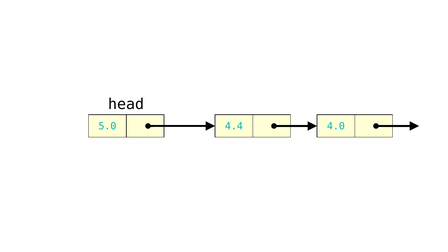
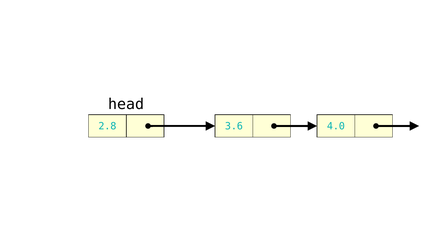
5.0: 5.0 -> 2.8
4.4: 4.4 -> 3.6
